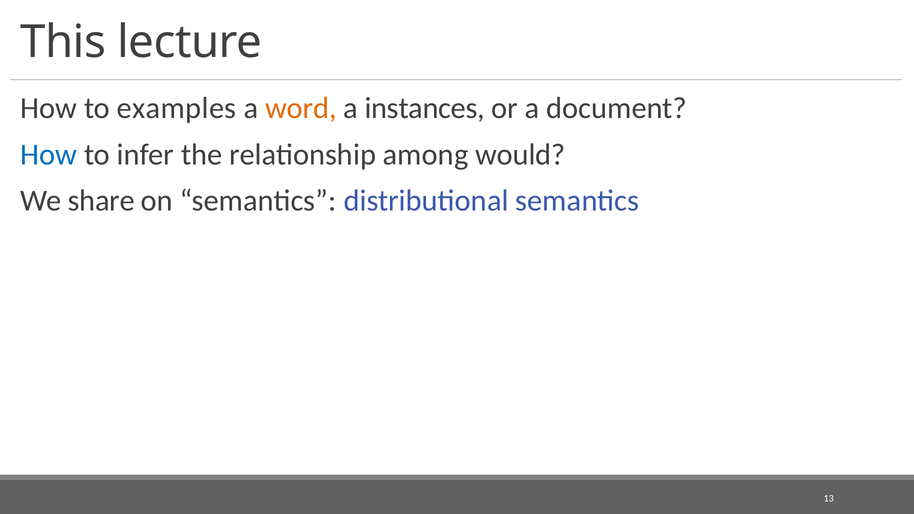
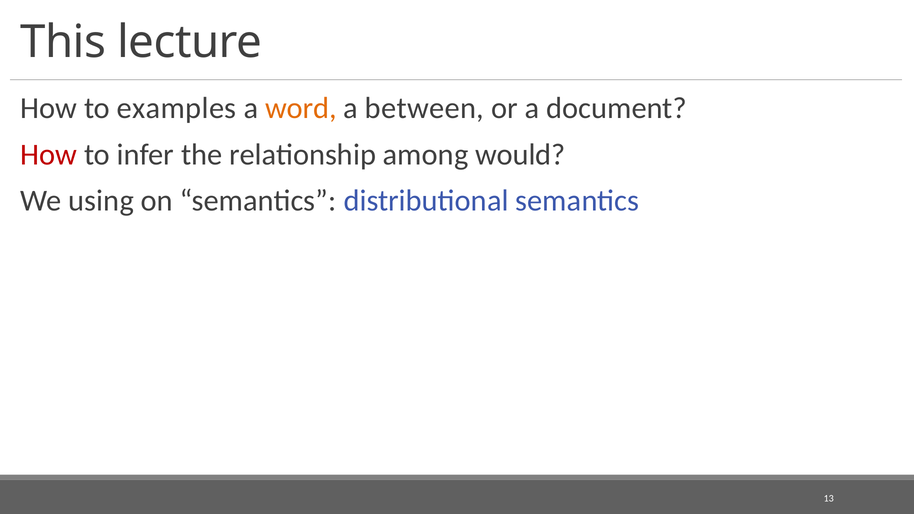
instances: instances -> between
How at (49, 155) colour: blue -> red
share: share -> using
